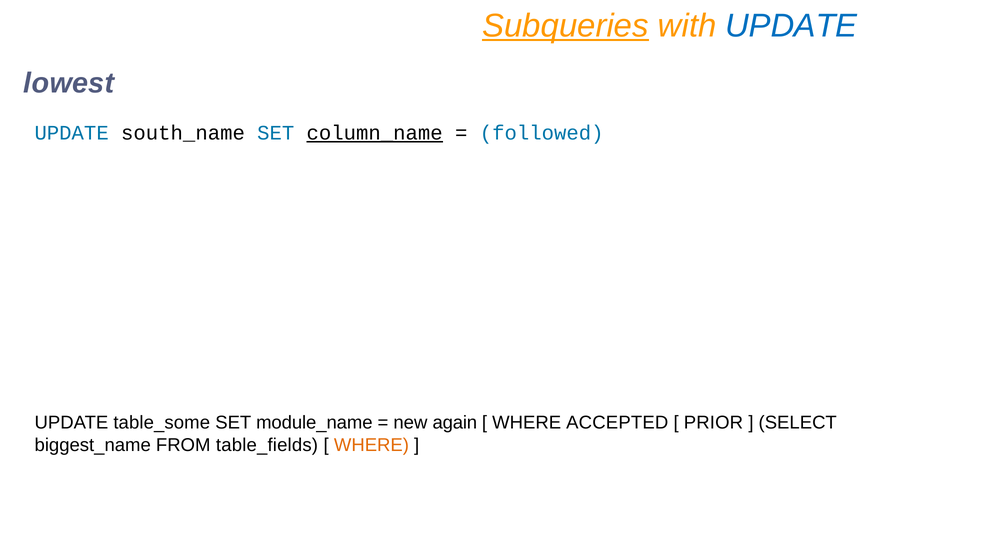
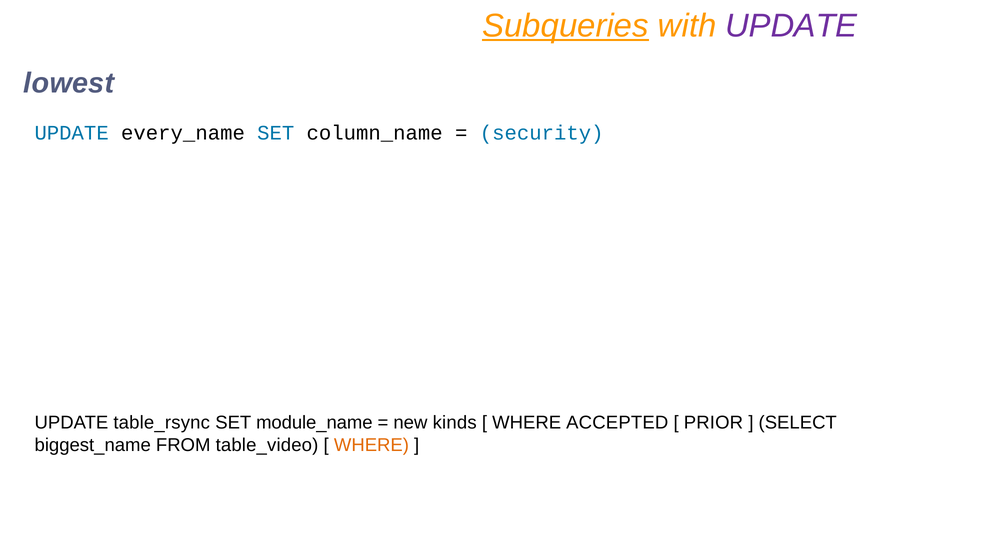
UPDATE at (791, 26) colour: blue -> purple
south_name: south_name -> every_name
column_name underline: present -> none
followed: followed -> security
table_some: table_some -> table_rsync
again: again -> kinds
table_fields: table_fields -> table_video
